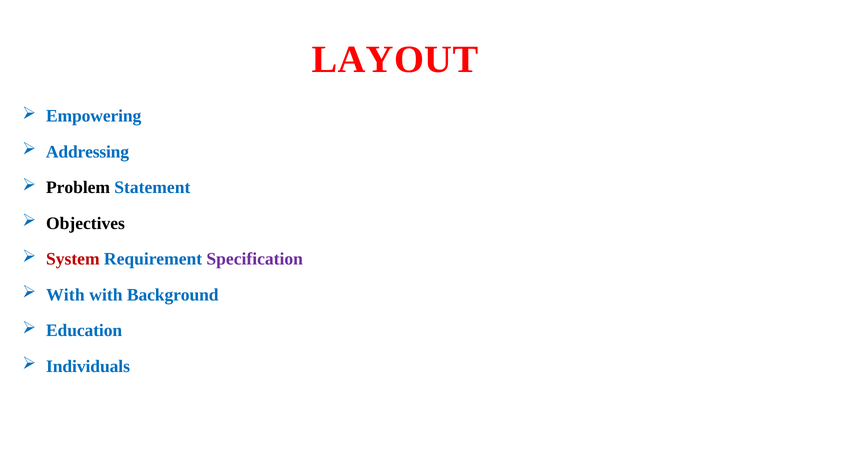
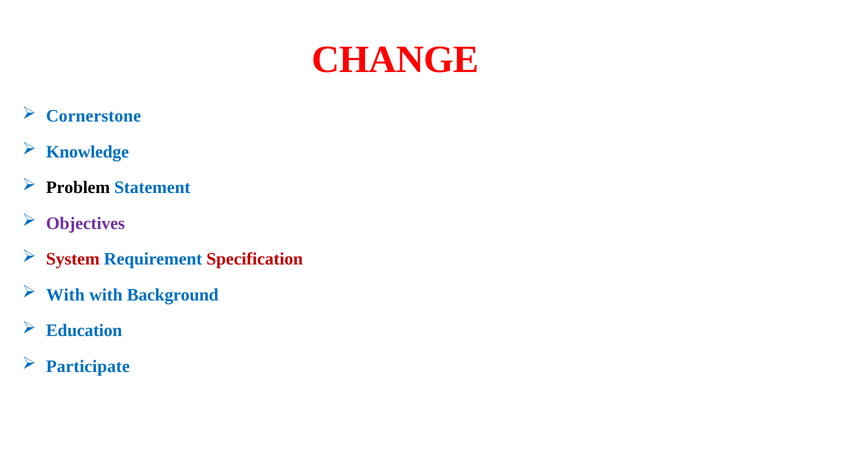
LAYOUT: LAYOUT -> CHANGE
Empowering: Empowering -> Cornerstone
Addressing: Addressing -> Knowledge
Objectives colour: black -> purple
Specification colour: purple -> red
Individuals: Individuals -> Participate
